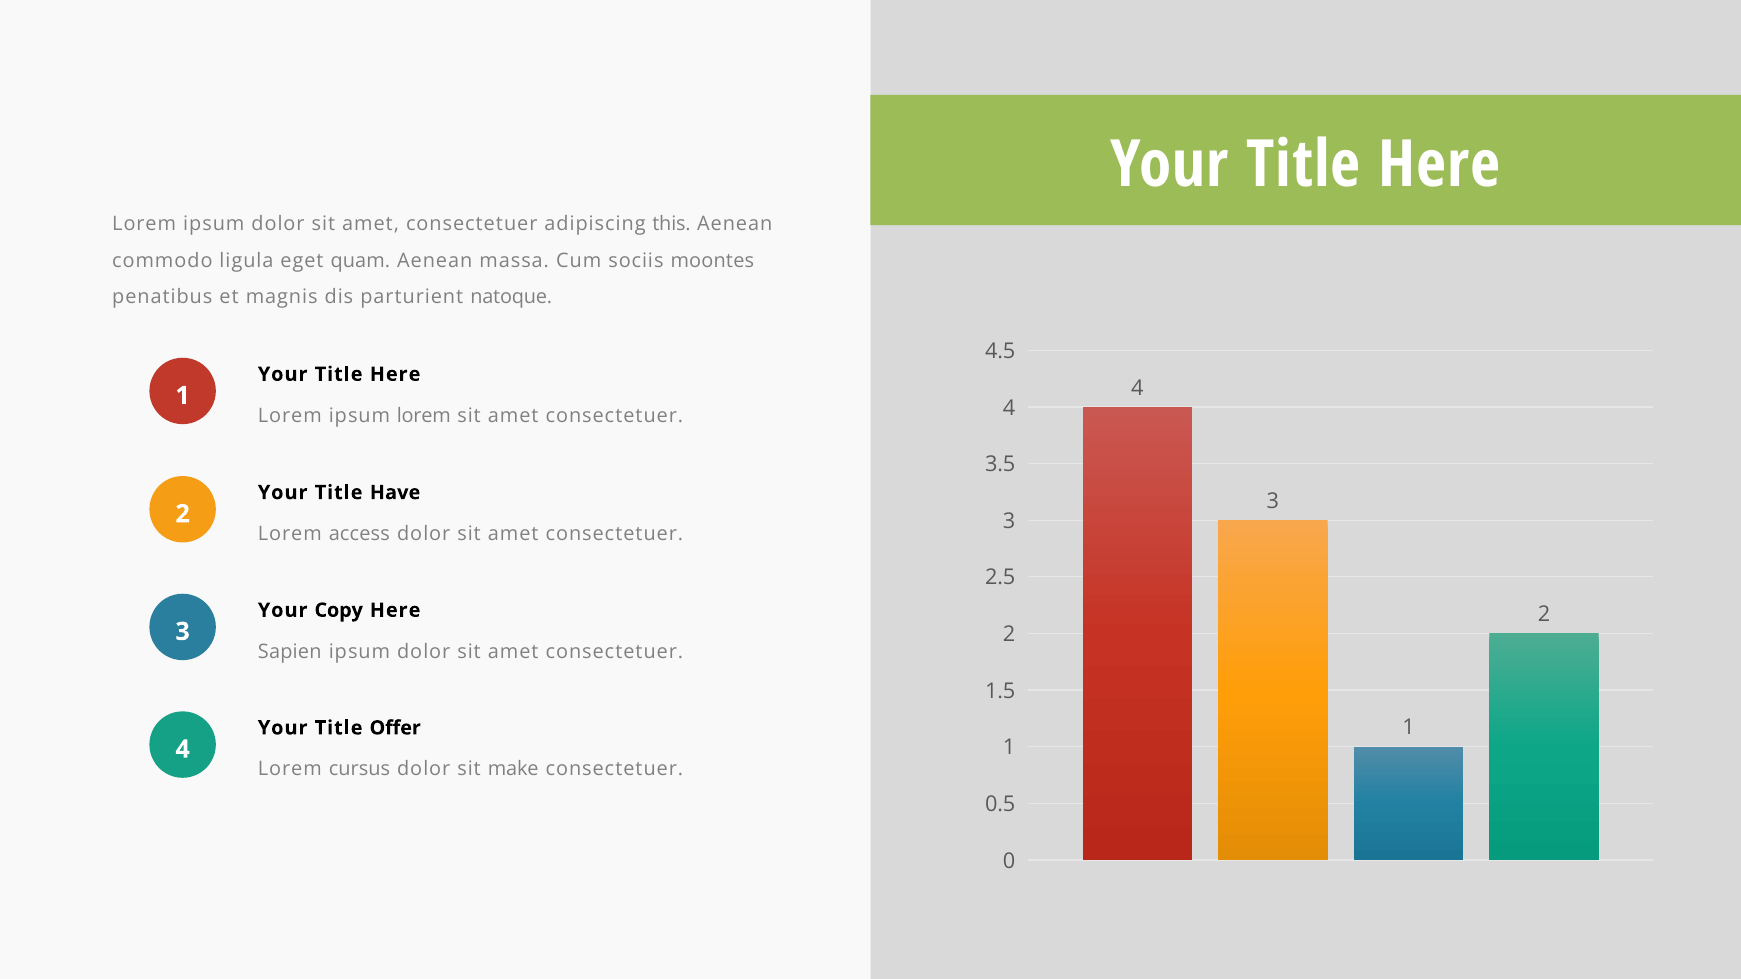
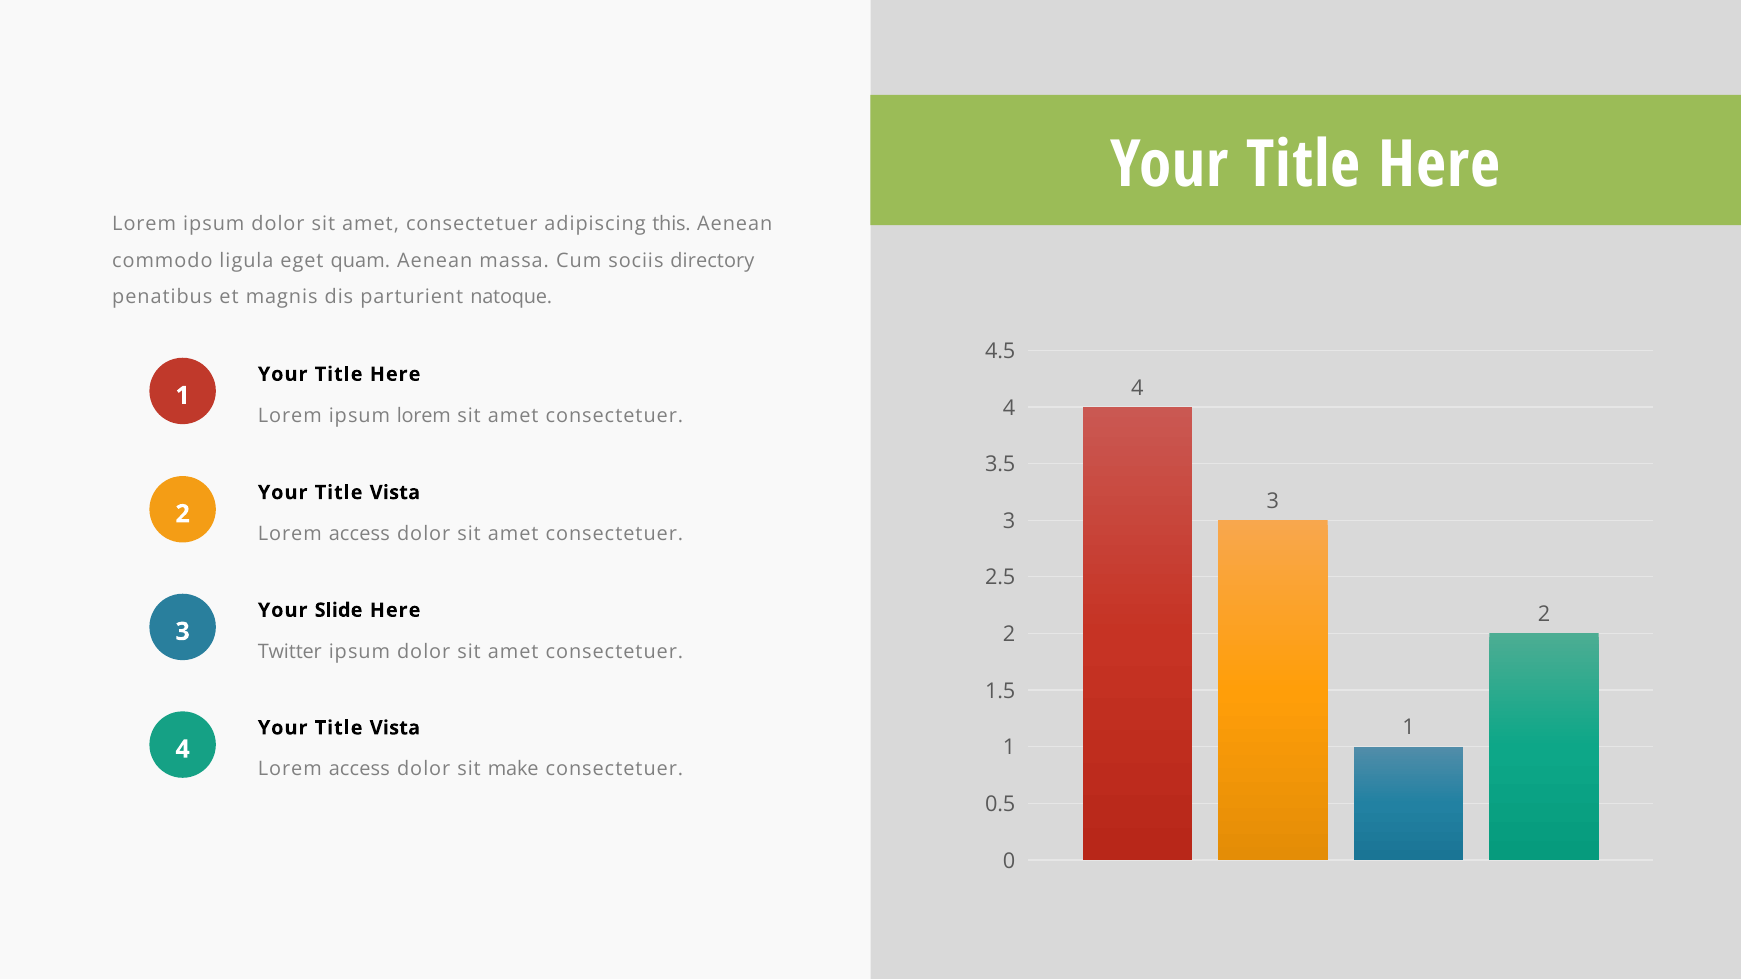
moontes: moontes -> directory
Have at (395, 493): Have -> Vista
Copy: Copy -> Slide
Sapien: Sapien -> Twitter
Offer at (395, 728): Offer -> Vista
cursus at (359, 769): cursus -> access
